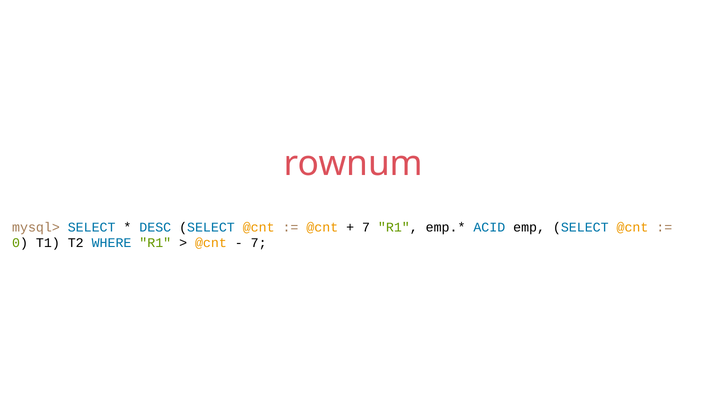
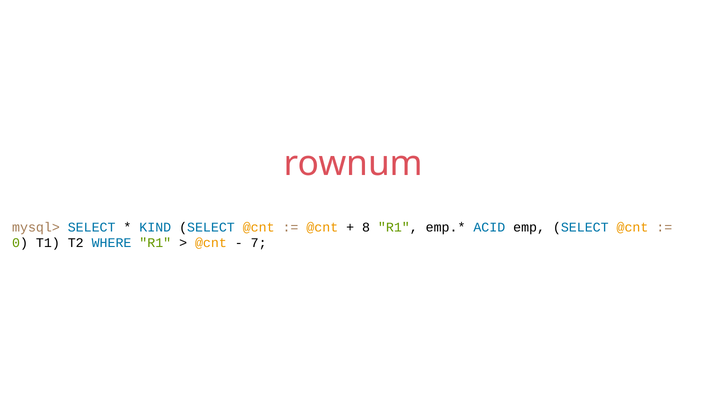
DESC: DESC -> KIND
7 at (366, 227): 7 -> 8
